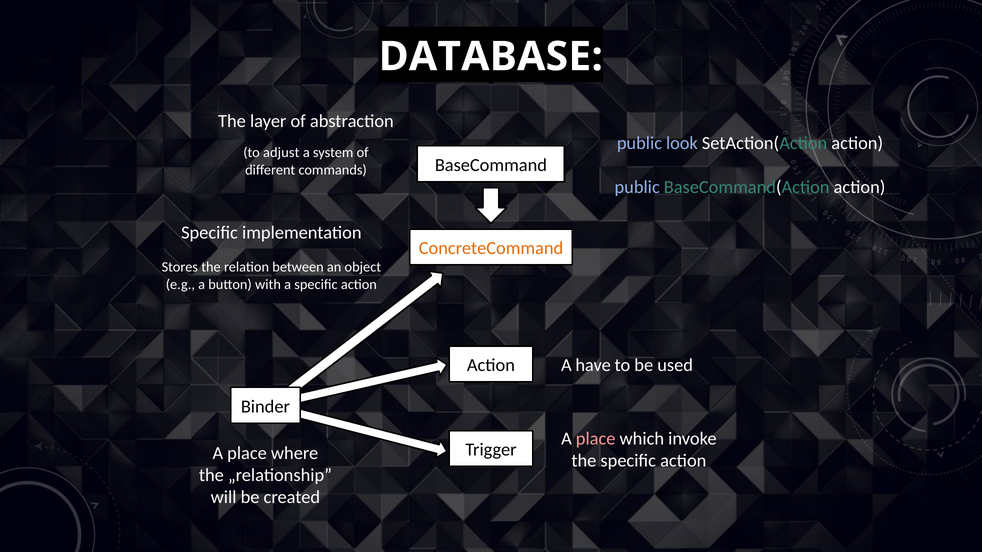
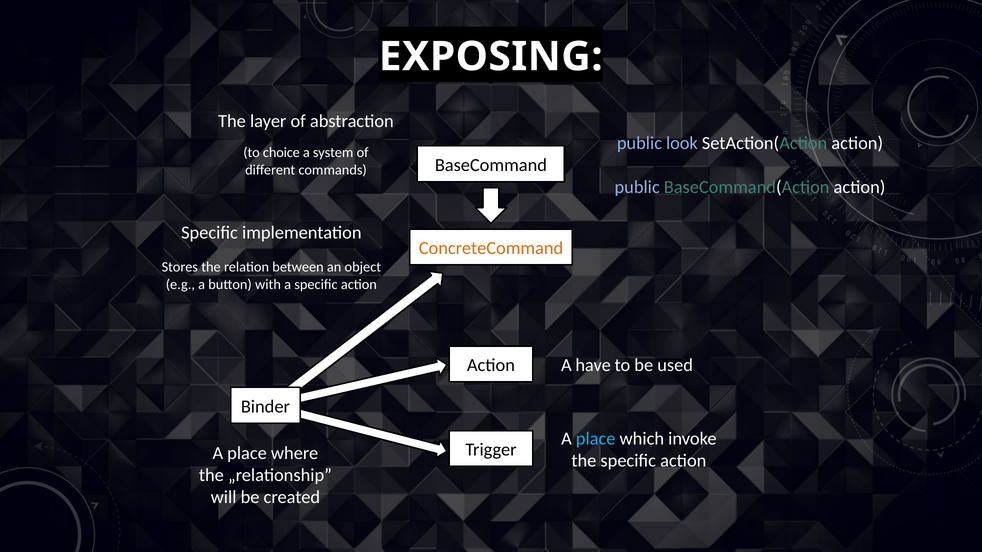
DATABASE: DATABASE -> EXPOSING
adjust: adjust -> choice
place at (596, 439) colour: pink -> light blue
